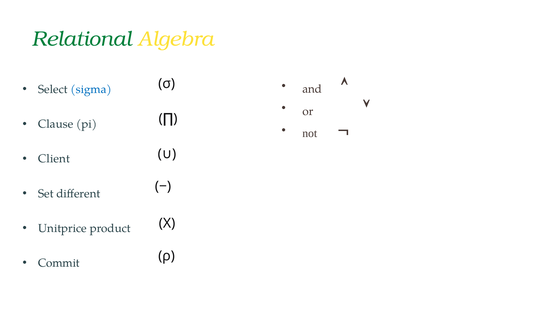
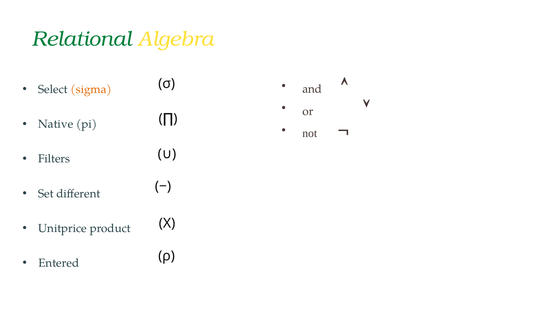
sigma colour: blue -> orange
Clause: Clause -> Native
Client: Client -> Filters
Commit: Commit -> Entered
